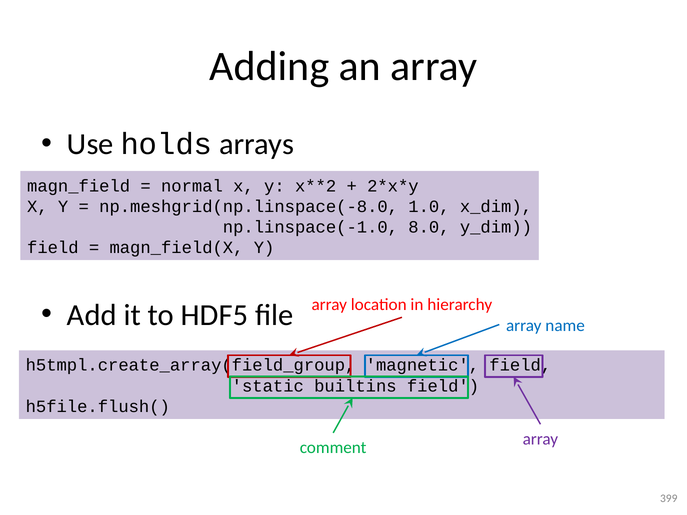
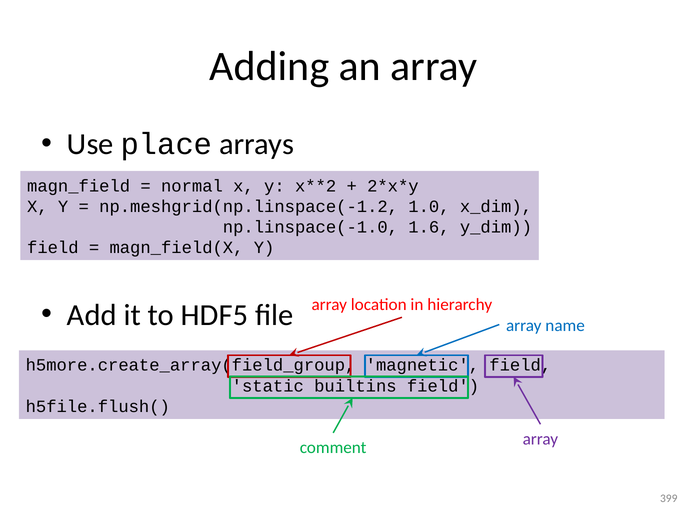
holds: holds -> place
np.meshgrid(np.linspace(-8.0: np.meshgrid(np.linspace(-8.0 -> np.meshgrid(np.linspace(-1.2
8.0: 8.0 -> 1.6
h5tmpl.create_array(field_group: h5tmpl.create_array(field_group -> h5more.create_array(field_group
